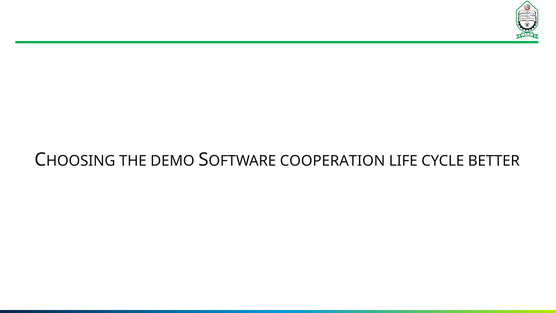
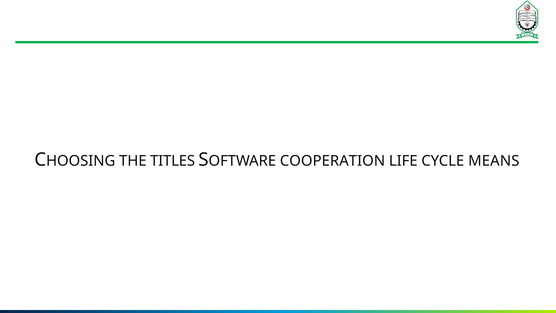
DEMO: DEMO -> TITLES
BETTER: BETTER -> MEANS
